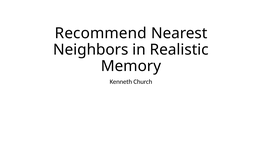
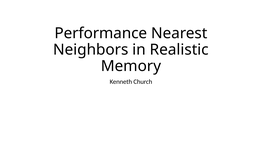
Recommend: Recommend -> Performance
